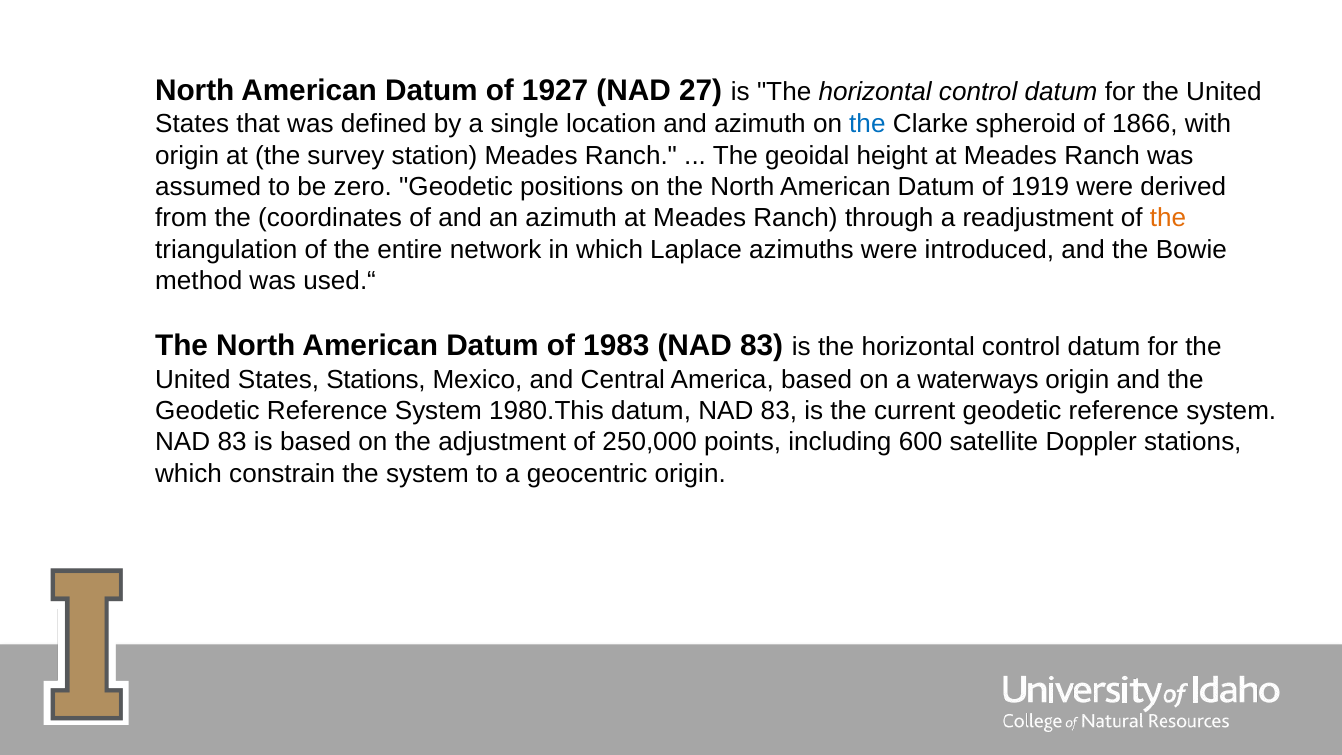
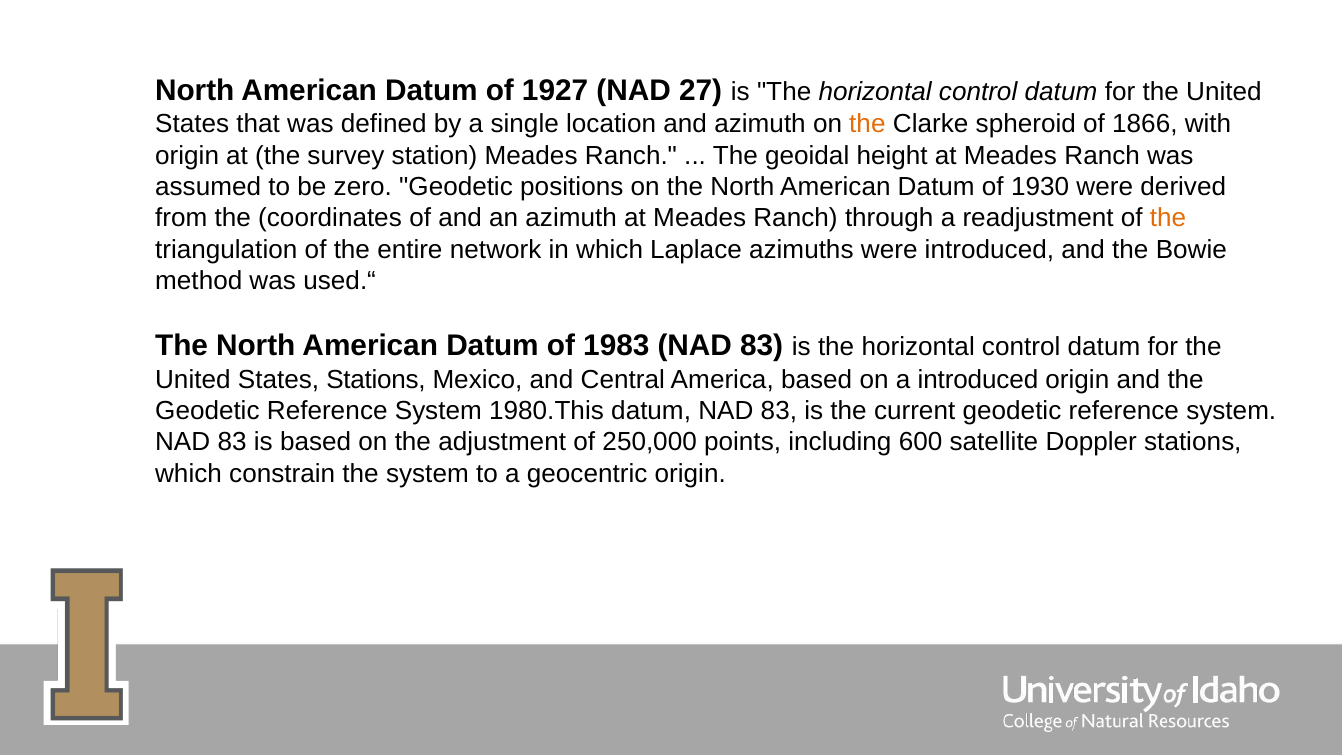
the at (867, 124) colour: blue -> orange
1919: 1919 -> 1930
a waterways: waterways -> introduced
